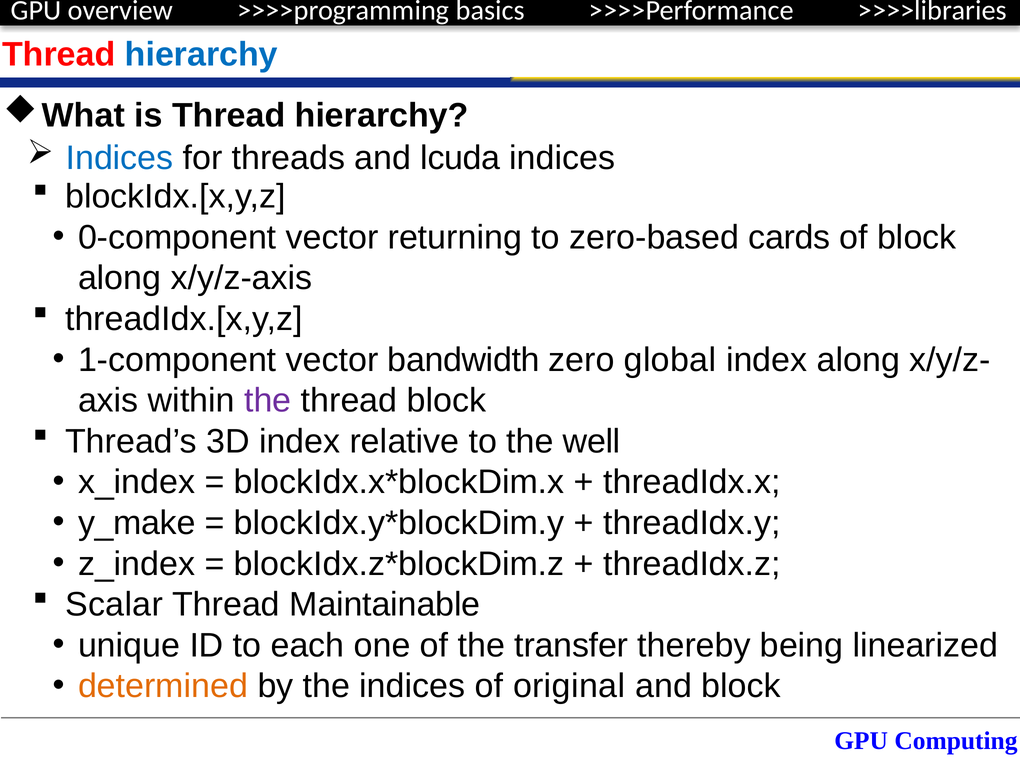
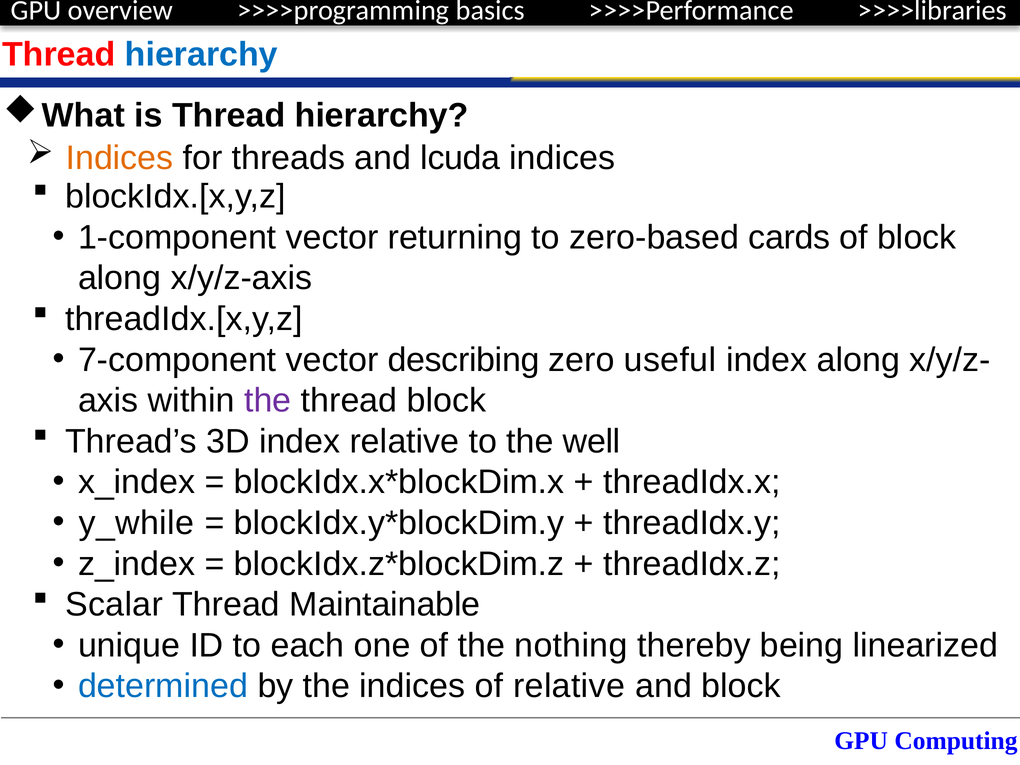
Indices at (120, 158) colour: blue -> orange
0-component: 0-component -> 1-component
1-component: 1-component -> 7-component
bandwidth: bandwidth -> describing
global: global -> useful
y_make: y_make -> y_while
transfer: transfer -> nothing
determined colour: orange -> blue
of original: original -> relative
